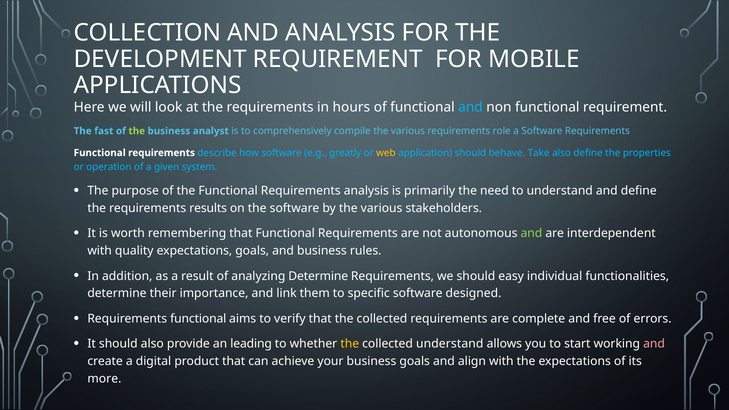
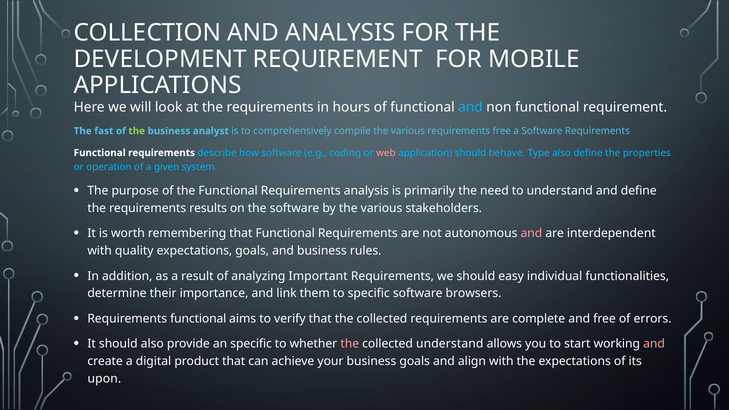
requirements role: role -> free
greatly: greatly -> coding
web colour: yellow -> pink
Take: Take -> Type
and at (531, 233) colour: light green -> pink
analyzing Determine: Determine -> Important
designed: designed -> browsers
an leading: leading -> specific
the at (350, 344) colour: yellow -> pink
more: more -> upon
